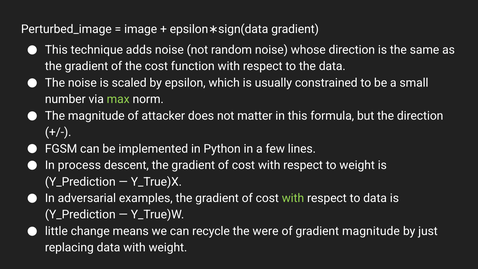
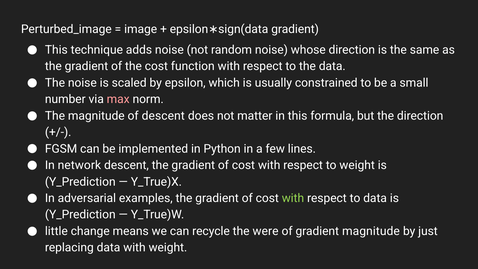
max colour: light green -> pink
of attacker: attacker -> descent
process: process -> network
